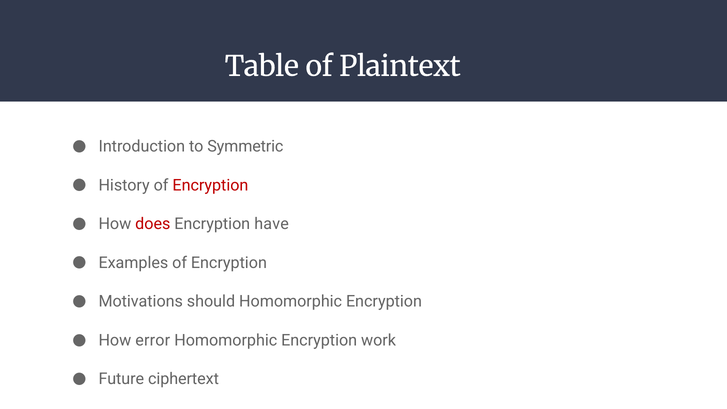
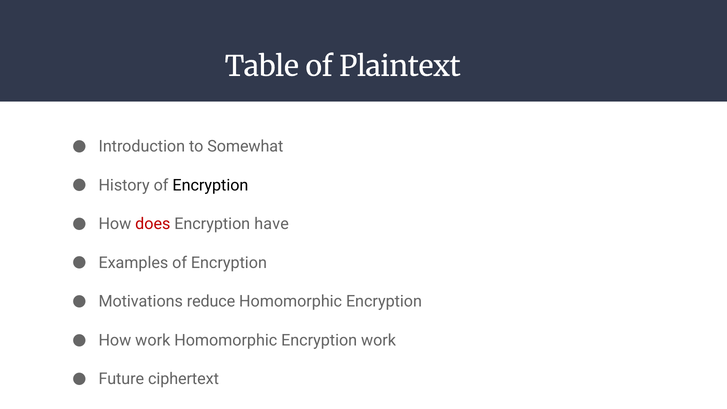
Symmetric: Symmetric -> Somewhat
Encryption at (210, 185) colour: red -> black
should: should -> reduce
How error: error -> work
